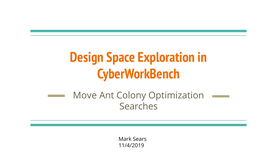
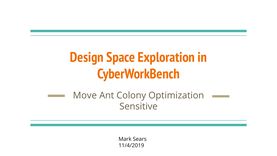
Searches: Searches -> Sensitive
